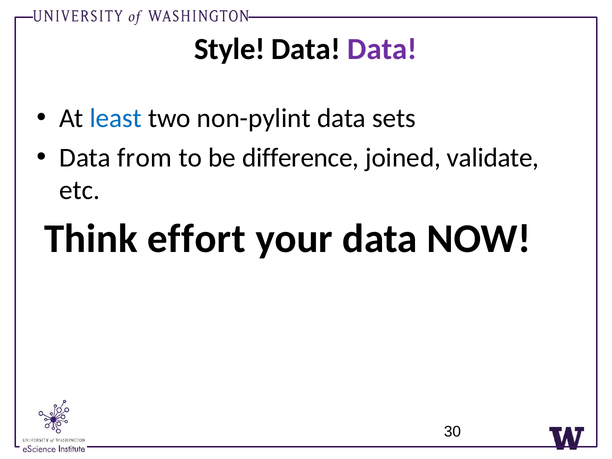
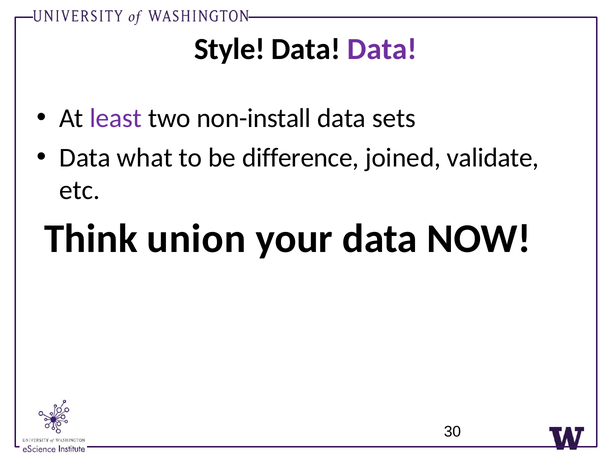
least colour: blue -> purple
non-pylint: non-pylint -> non-install
from: from -> what
effort: effort -> union
